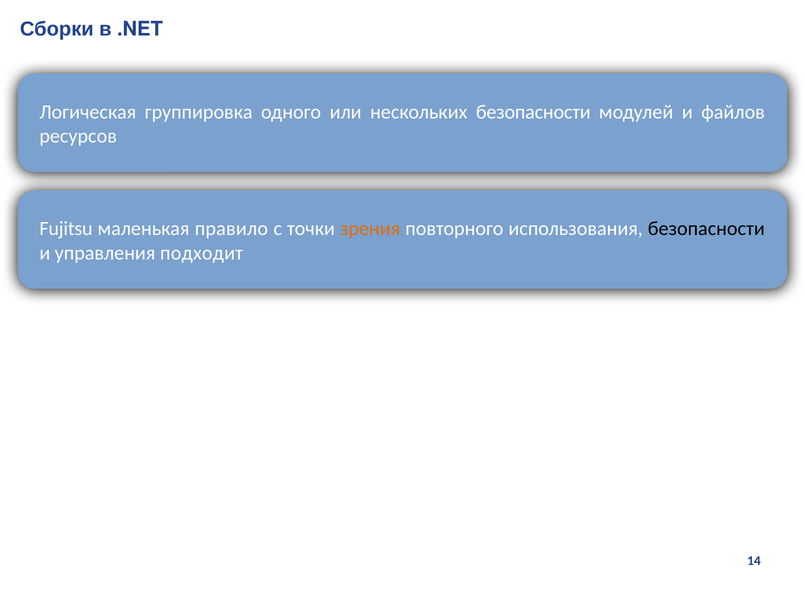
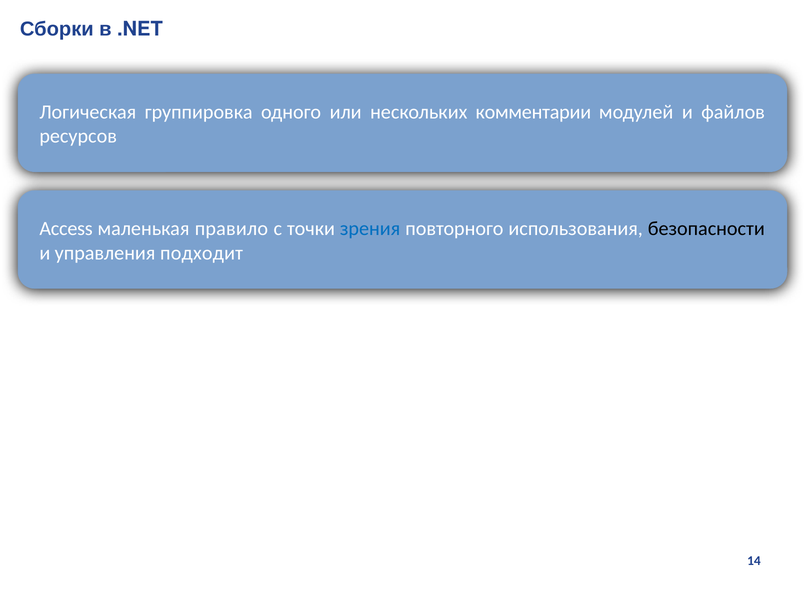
нескольких безопасности: безопасности -> комментарии
Fujitsu: Fujitsu -> Access
зрения colour: orange -> blue
